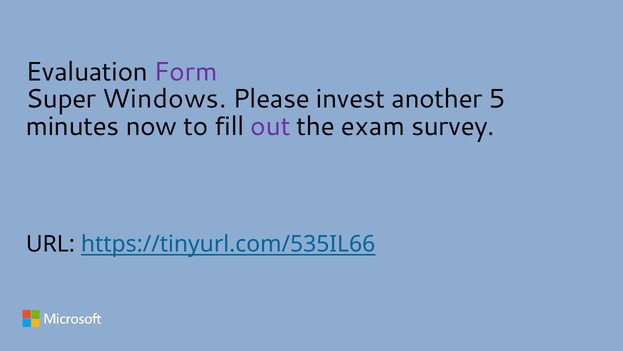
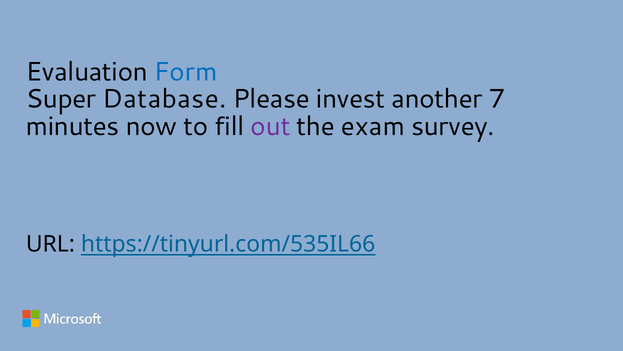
Form colour: purple -> blue
Windows: Windows -> Database
5: 5 -> 7
